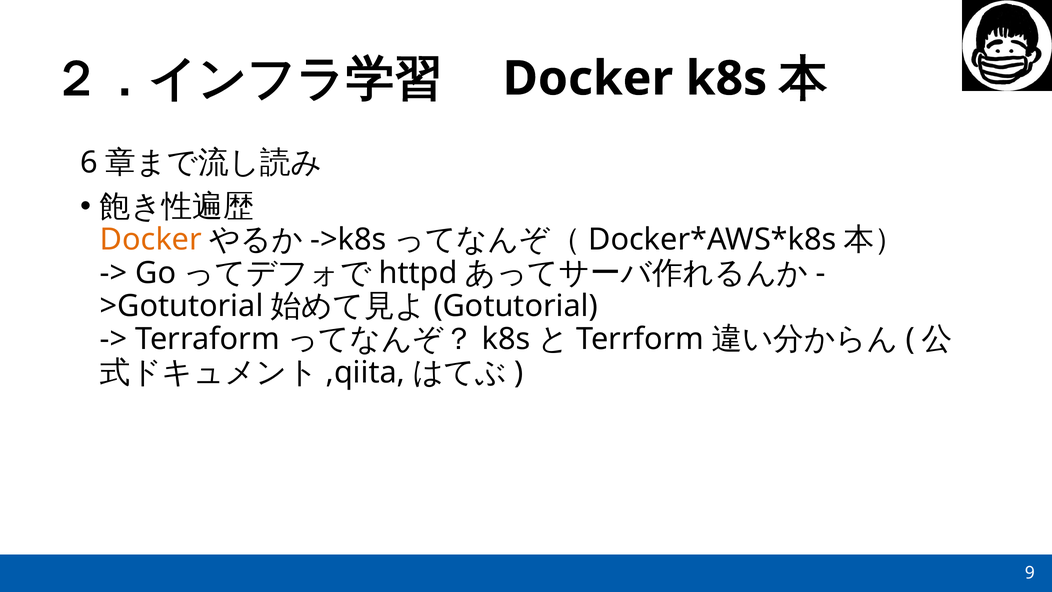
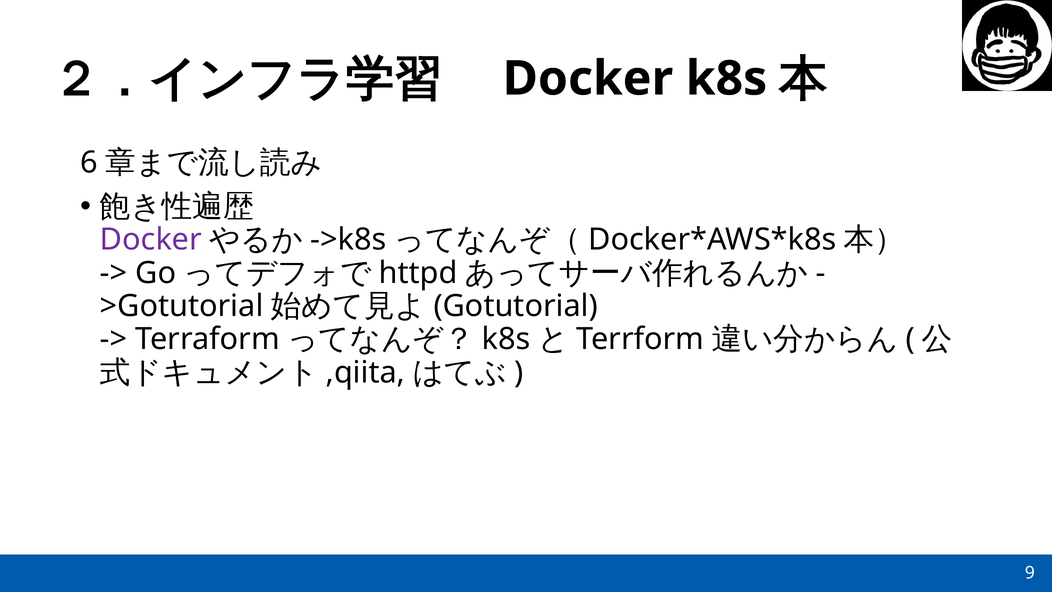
Docker at (151, 240) colour: orange -> purple
